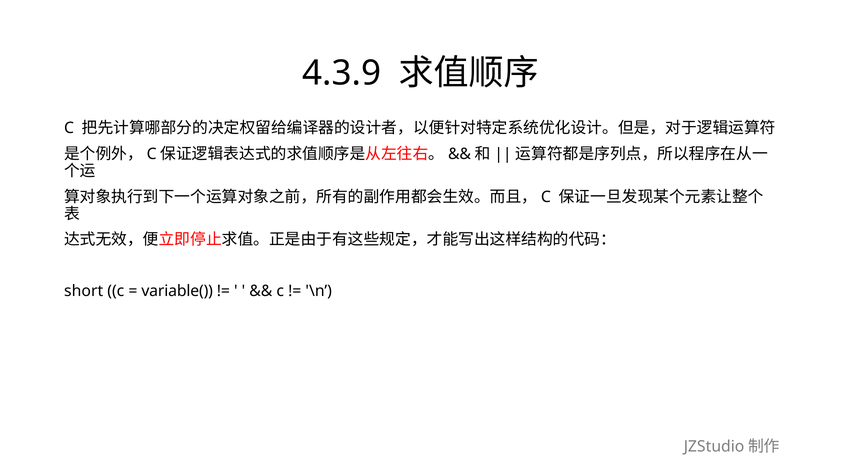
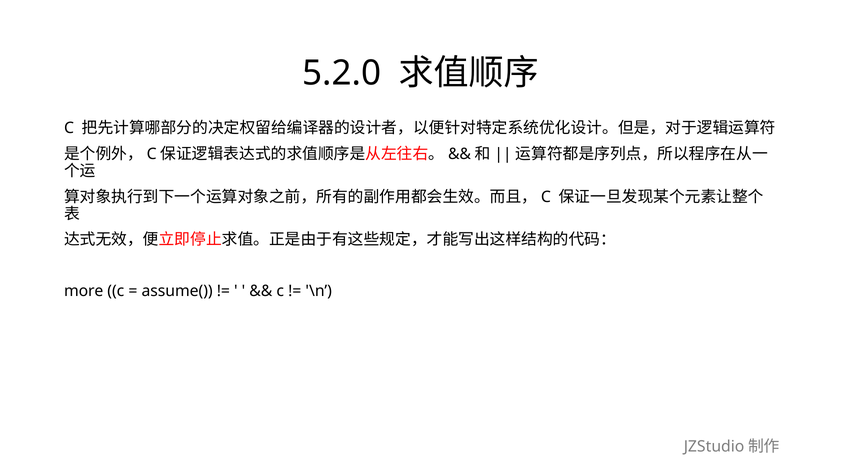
4.3.9: 4.3.9 -> 5.2.0
short: short -> more
variable(: variable( -> assume(
